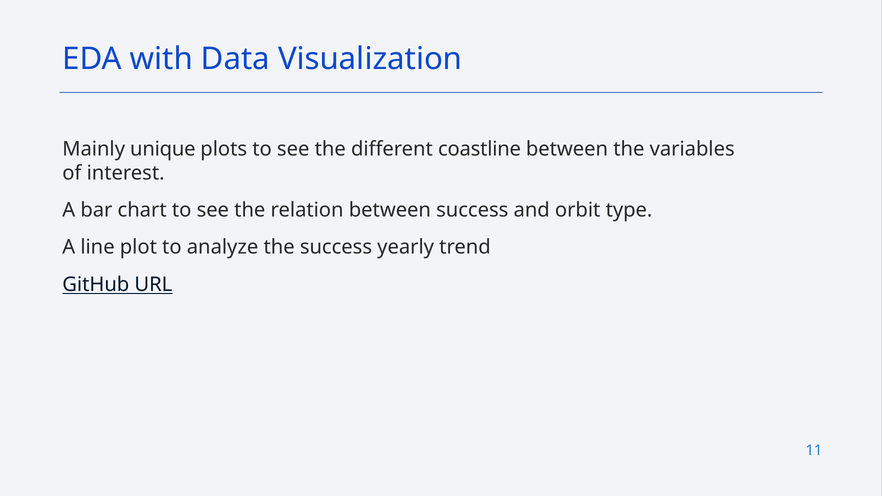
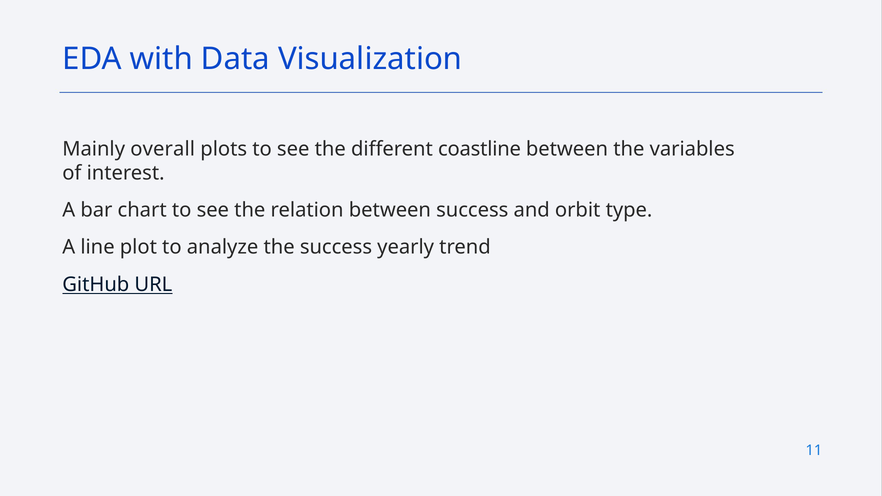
unique: unique -> overall
